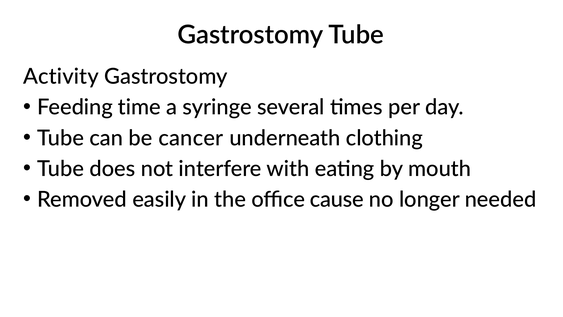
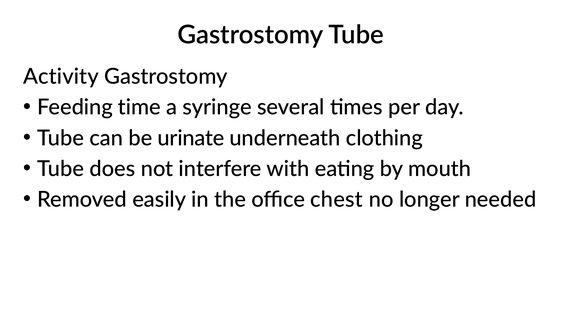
cancer: cancer -> urinate
cause: cause -> chest
